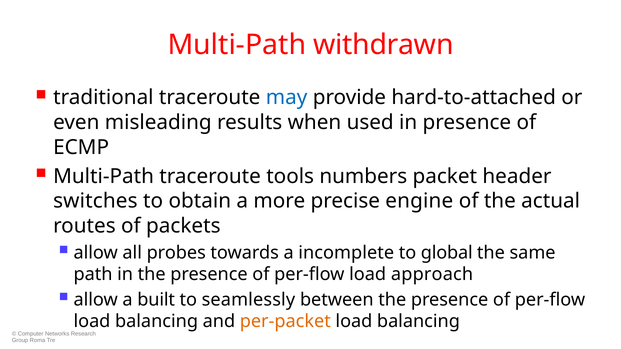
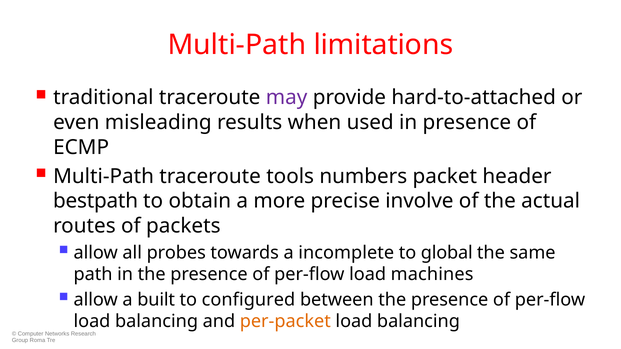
withdrawn: withdrawn -> limitations
may colour: blue -> purple
switches: switches -> bestpath
engine: engine -> involve
approach: approach -> machines
seamlessly: seamlessly -> configured
